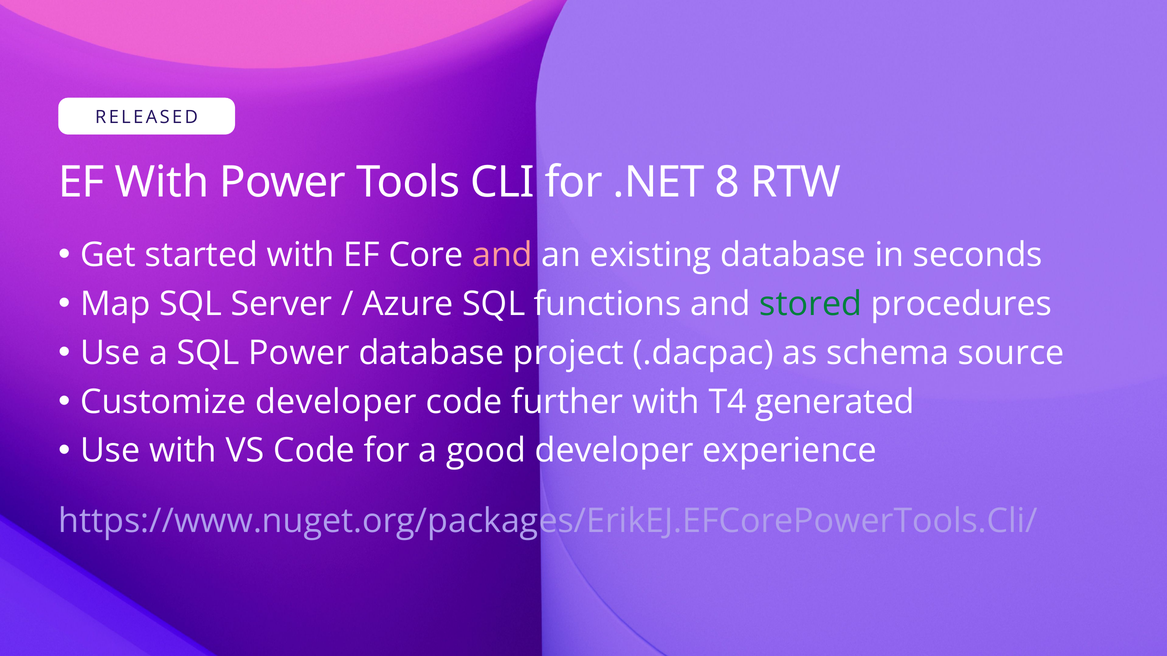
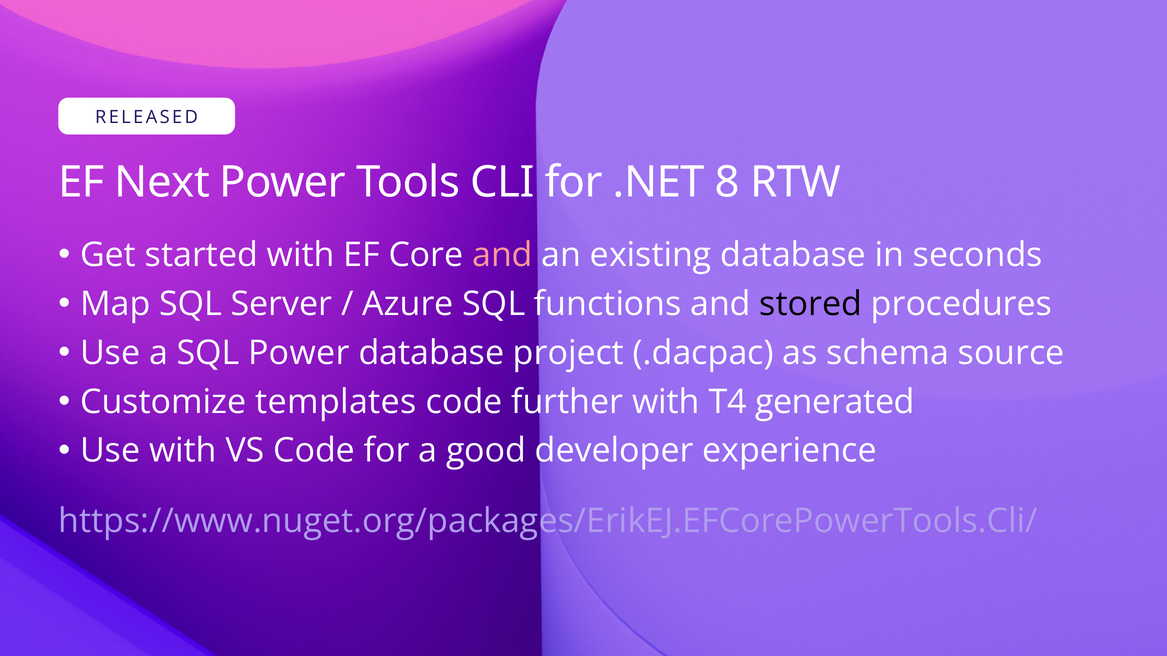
EF With: With -> Next
stored colour: green -> black
Customize developer: developer -> templates
